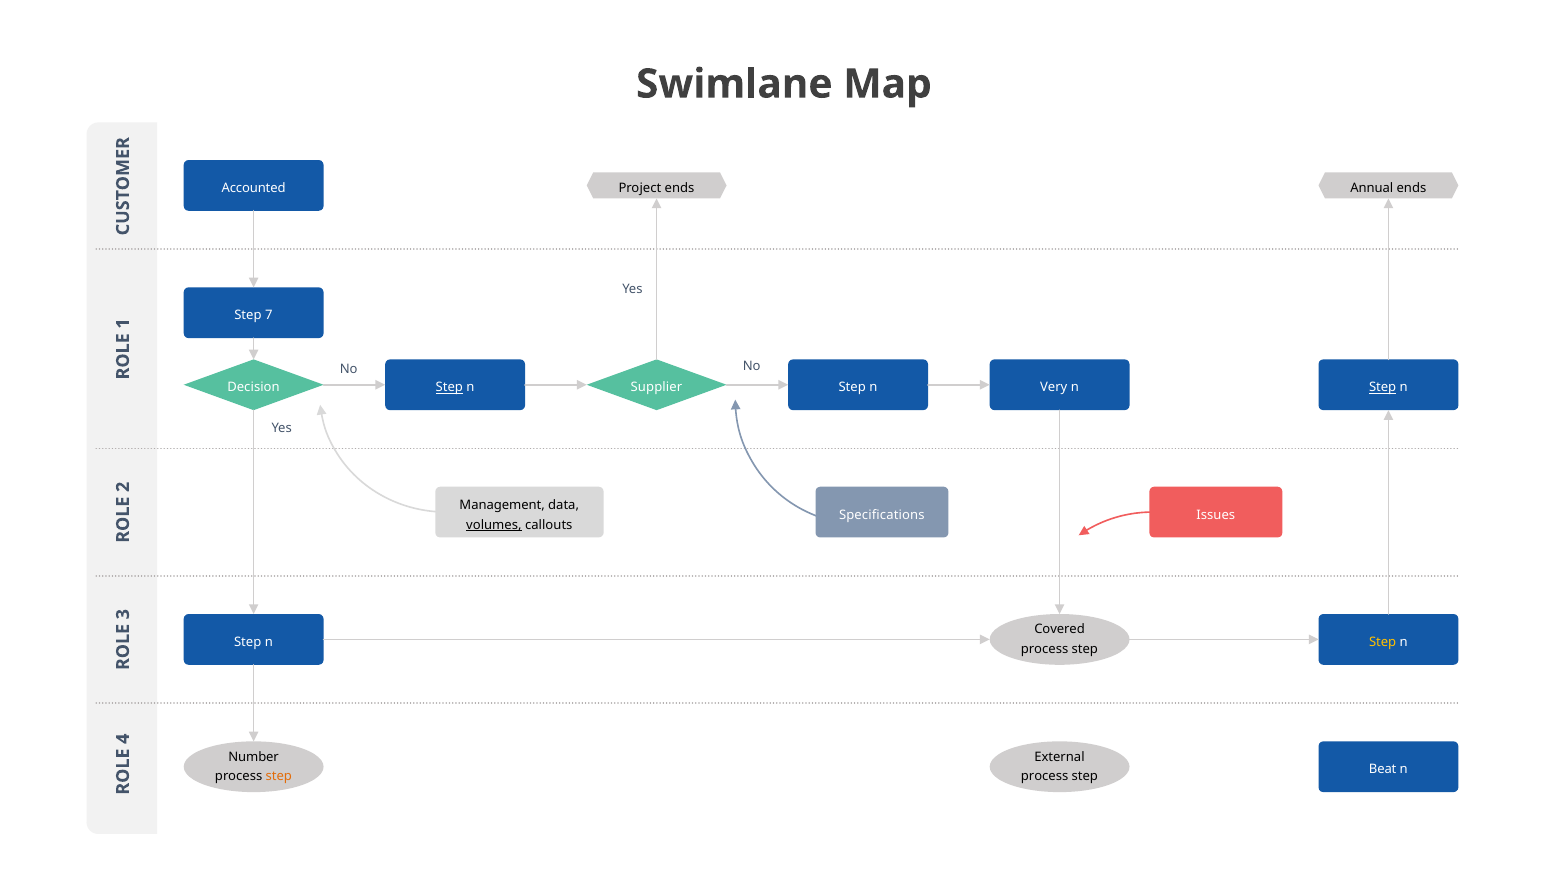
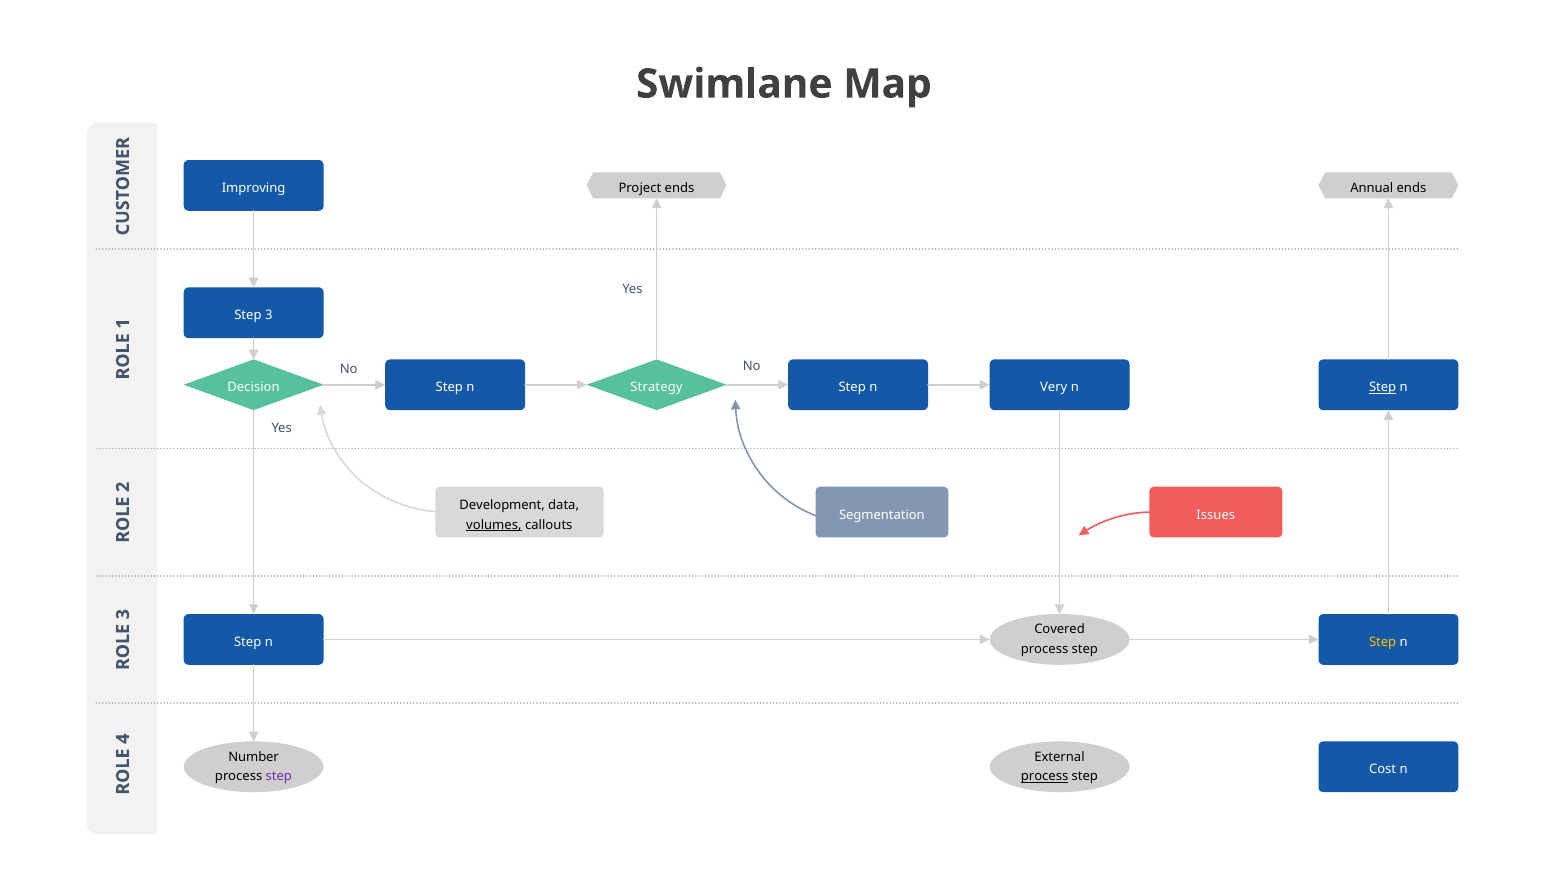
Accounted: Accounted -> Improving
Step 7: 7 -> 3
Step at (449, 388) underline: present -> none
Supplier: Supplier -> Strategy
Management: Management -> Development
Specifications: Specifications -> Segmentation
Beat: Beat -> Cost
step at (279, 776) colour: orange -> purple
process at (1045, 776) underline: none -> present
